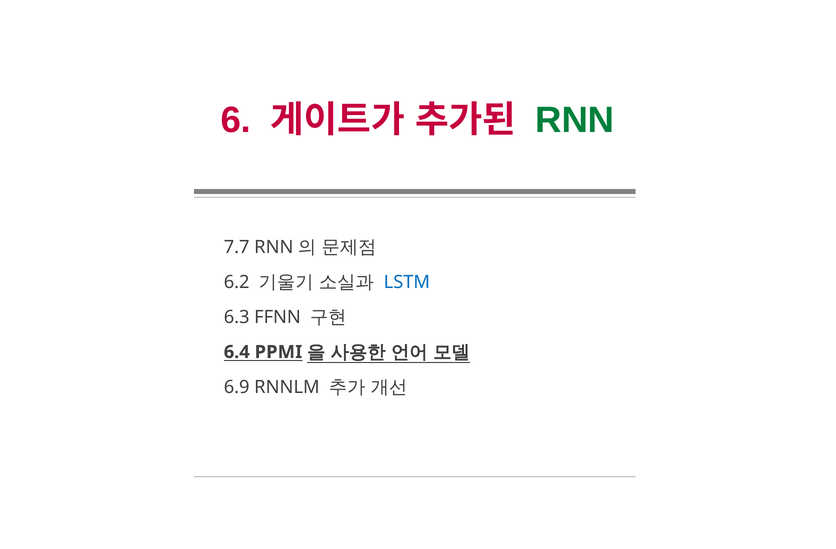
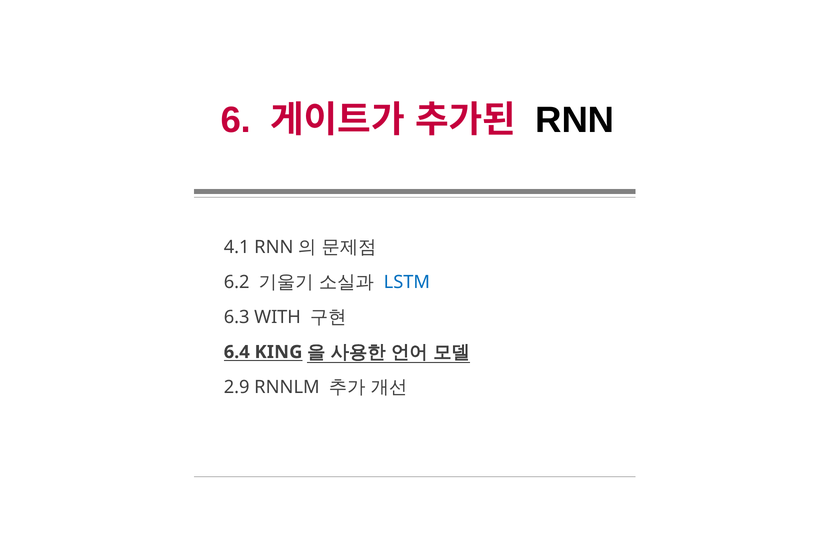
RNN colour: green -> black
7.7: 7.7 -> 4.1
FFNN: FFNN -> WITH
PPMI: PPMI -> KING
6.9: 6.9 -> 2.9
